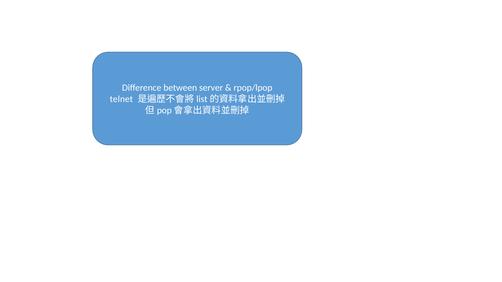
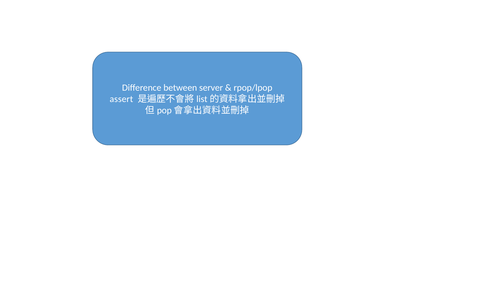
telnet: telnet -> assert
